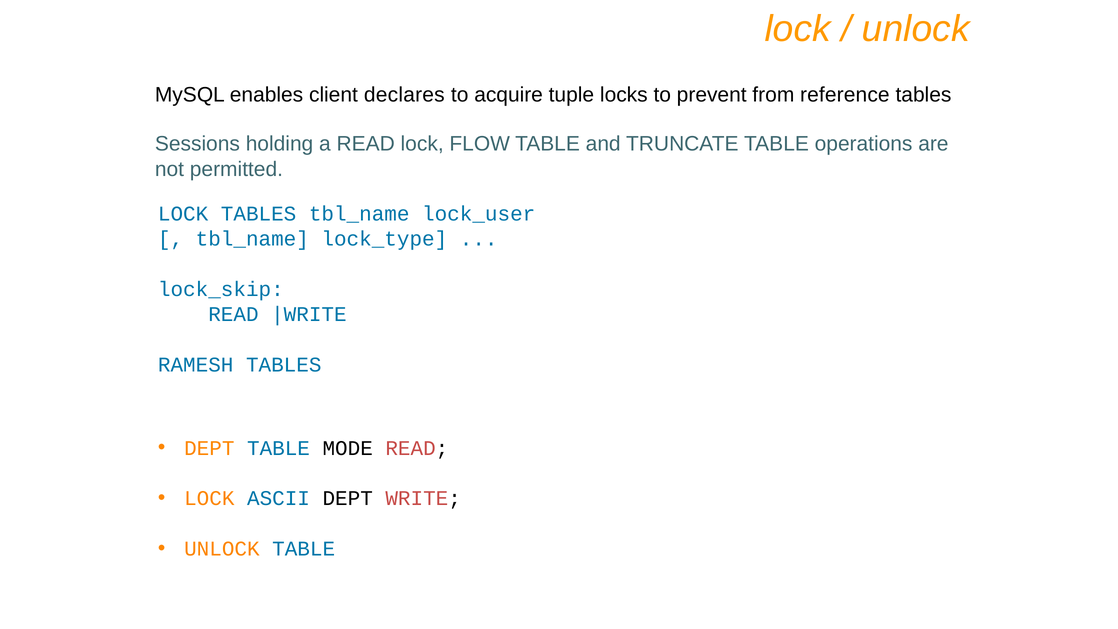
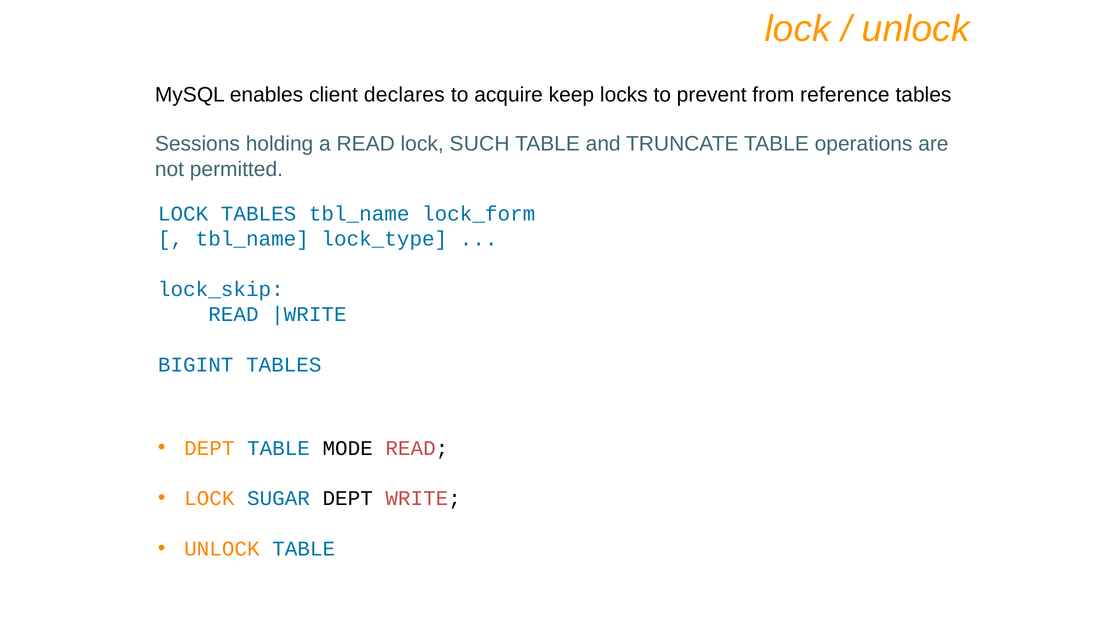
tuple: tuple -> keep
FLOW: FLOW -> SUCH
lock_user: lock_user -> lock_form
RAMESH: RAMESH -> BIGINT
ASCII: ASCII -> SUGAR
